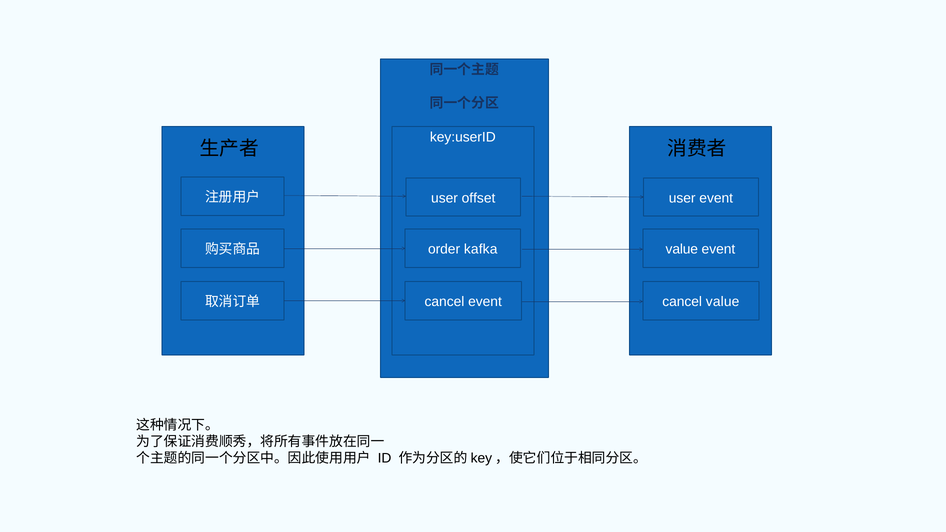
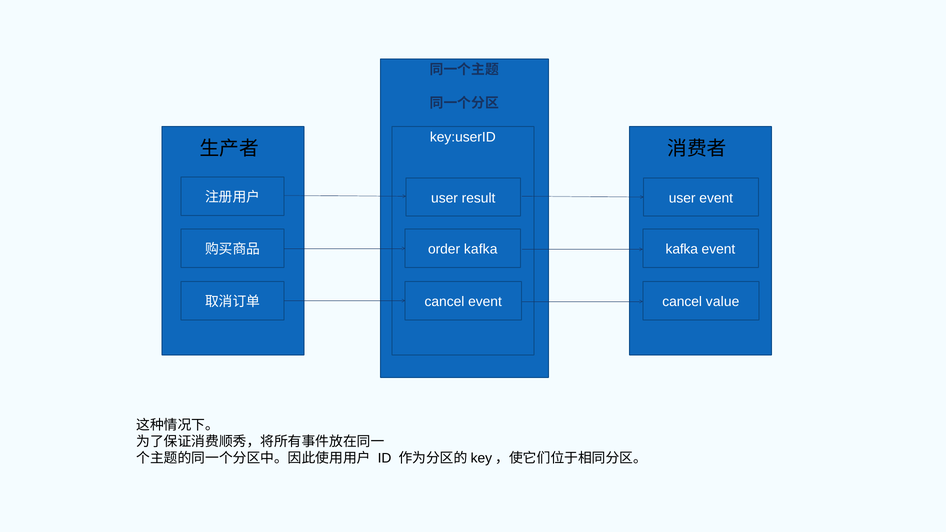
offset: offset -> result
value at (682, 249): value -> kafka
